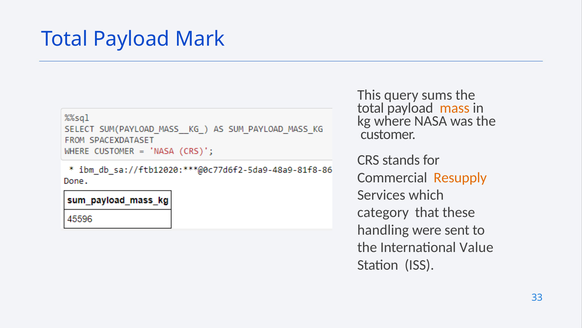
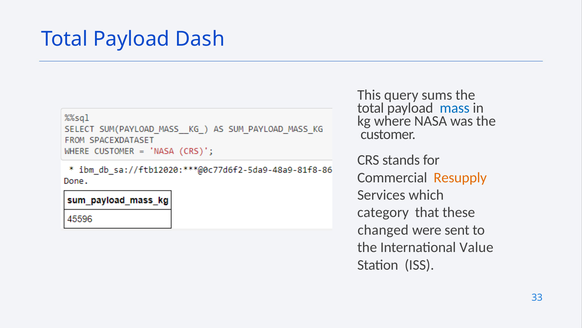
Mark: Mark -> Dash
mass colour: orange -> blue
handling: handling -> changed
